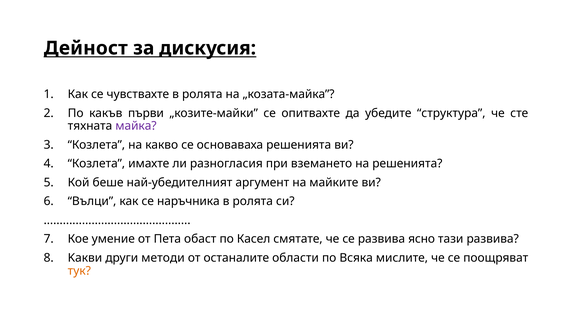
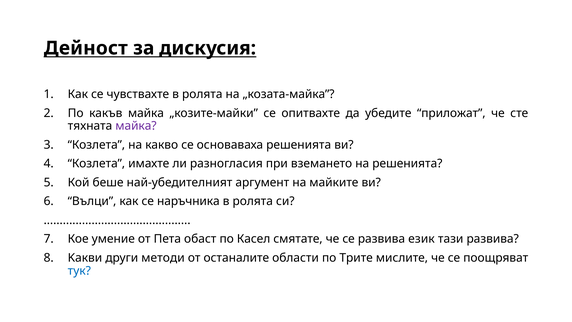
какъв първи: първи -> майка
структура: структура -> приложат
ясно: ясно -> език
Всяка: Всяка -> Трите
тук colour: orange -> blue
